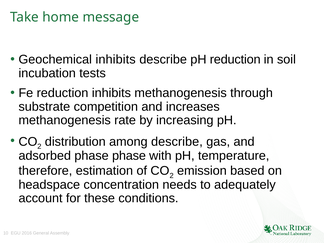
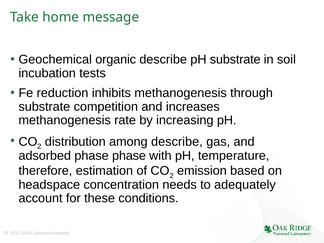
Geochemical inhibits: inhibits -> organic
pH reduction: reduction -> substrate
